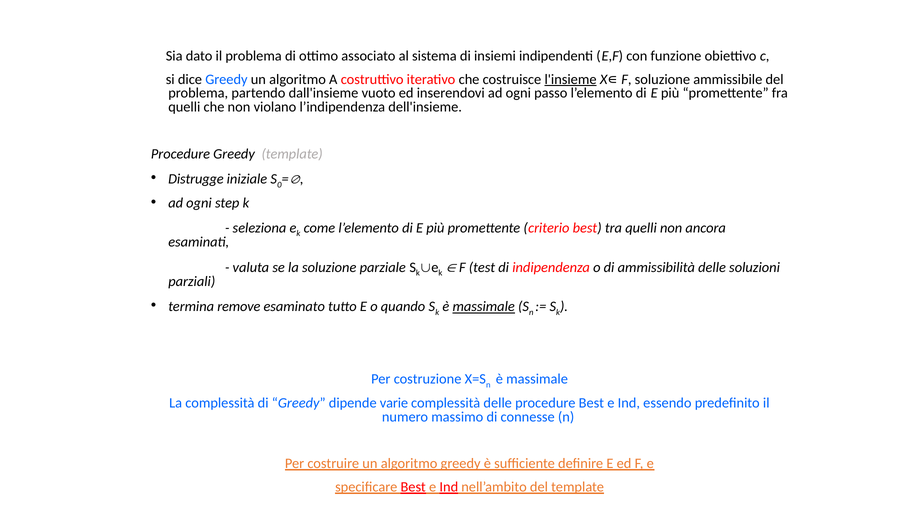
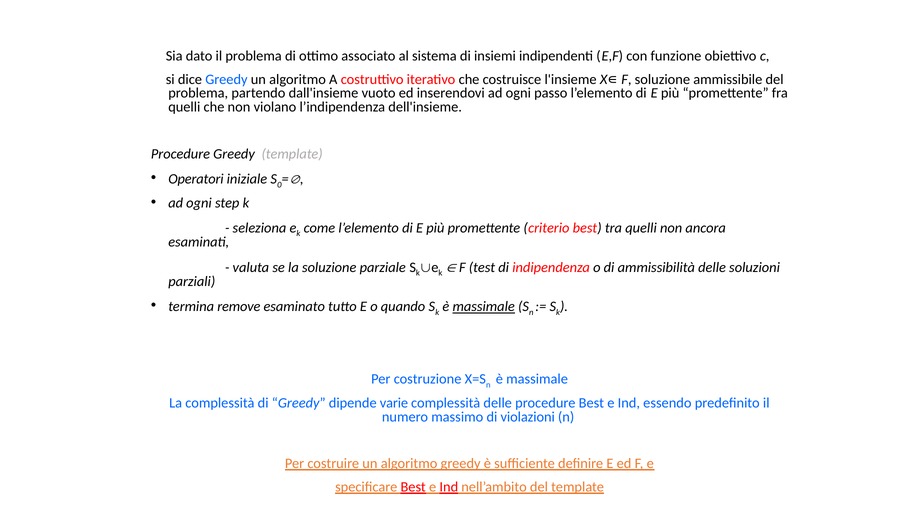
l'insieme underline: present -> none
Distrugge: Distrugge -> Operatori
connesse: connesse -> violazioni
